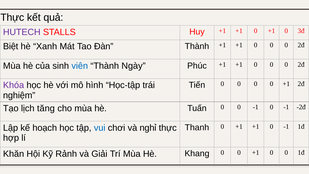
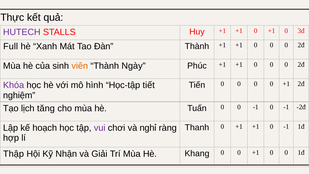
Biệt: Biệt -> Full
viên colour: blue -> orange
trái: trái -> tiết
vui colour: blue -> purple
nghỉ thực: thực -> ràng
Khăn: Khăn -> Thập
Rảnh: Rảnh -> Nhận
